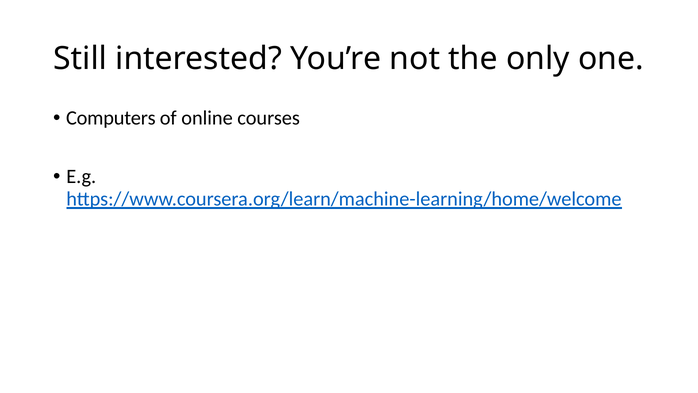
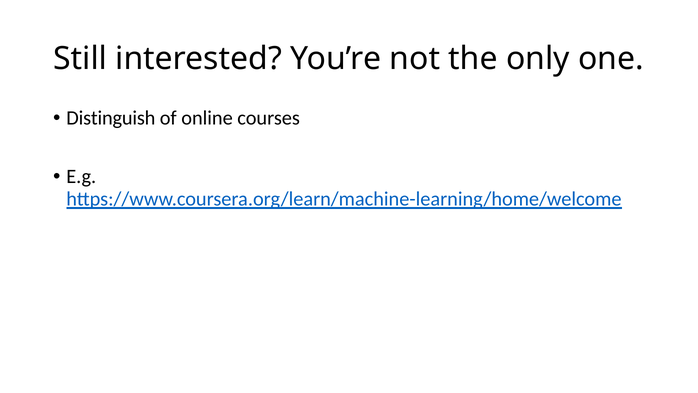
Computers: Computers -> Distinguish
